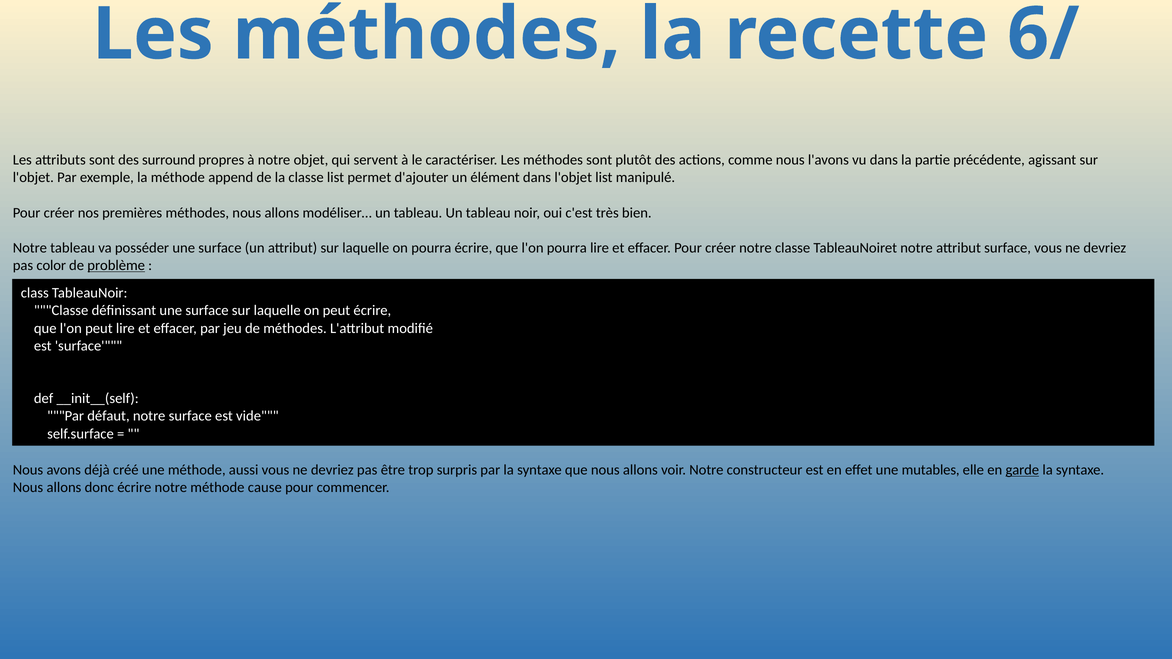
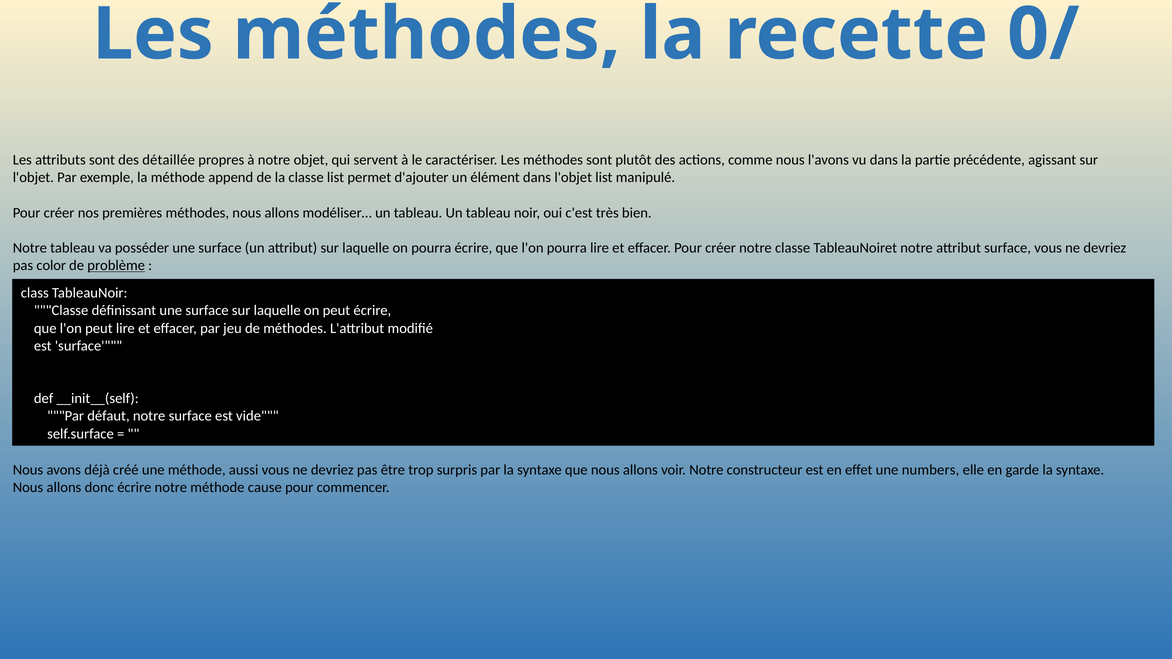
6/: 6/ -> 0/
surround: surround -> détaillée
mutables: mutables -> numbers
garde underline: present -> none
